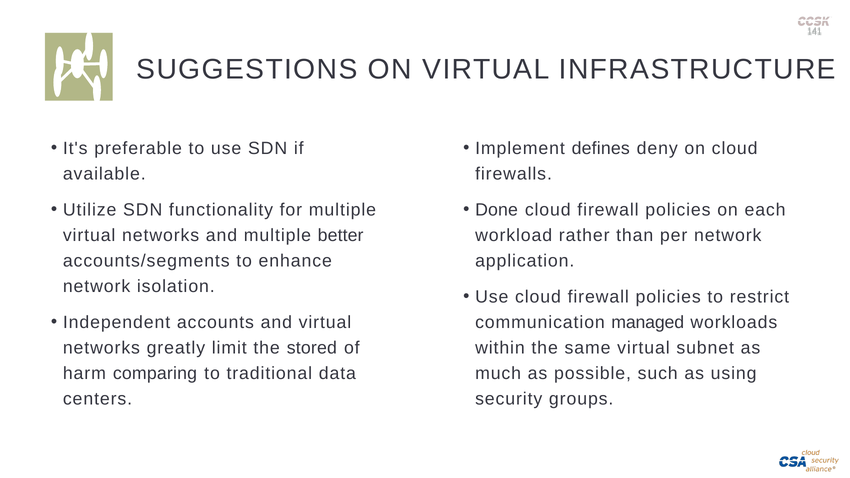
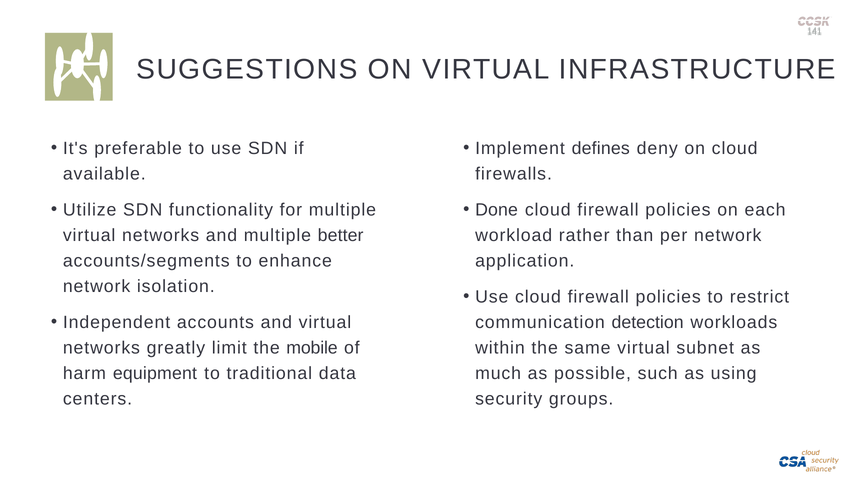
managed: managed -> detection
stored: stored -> mobile
comparing: comparing -> equipment
